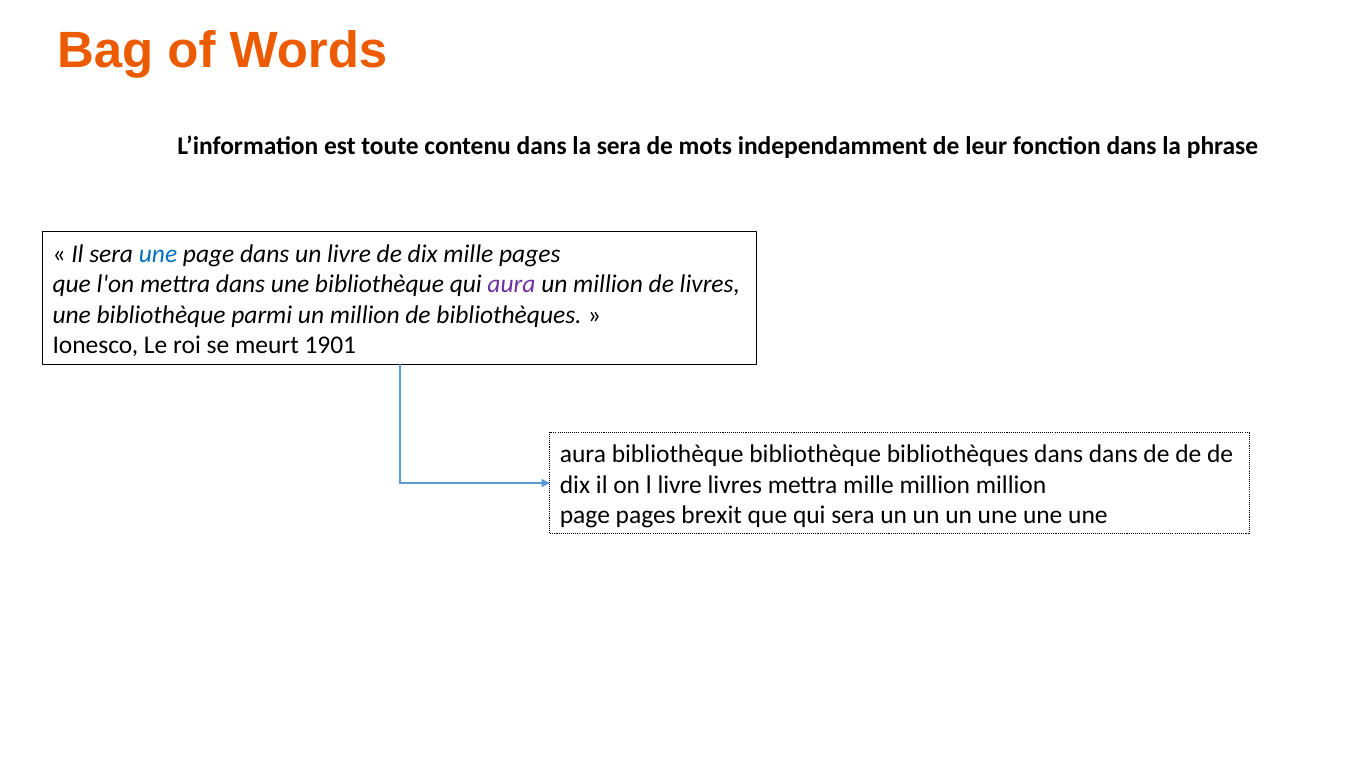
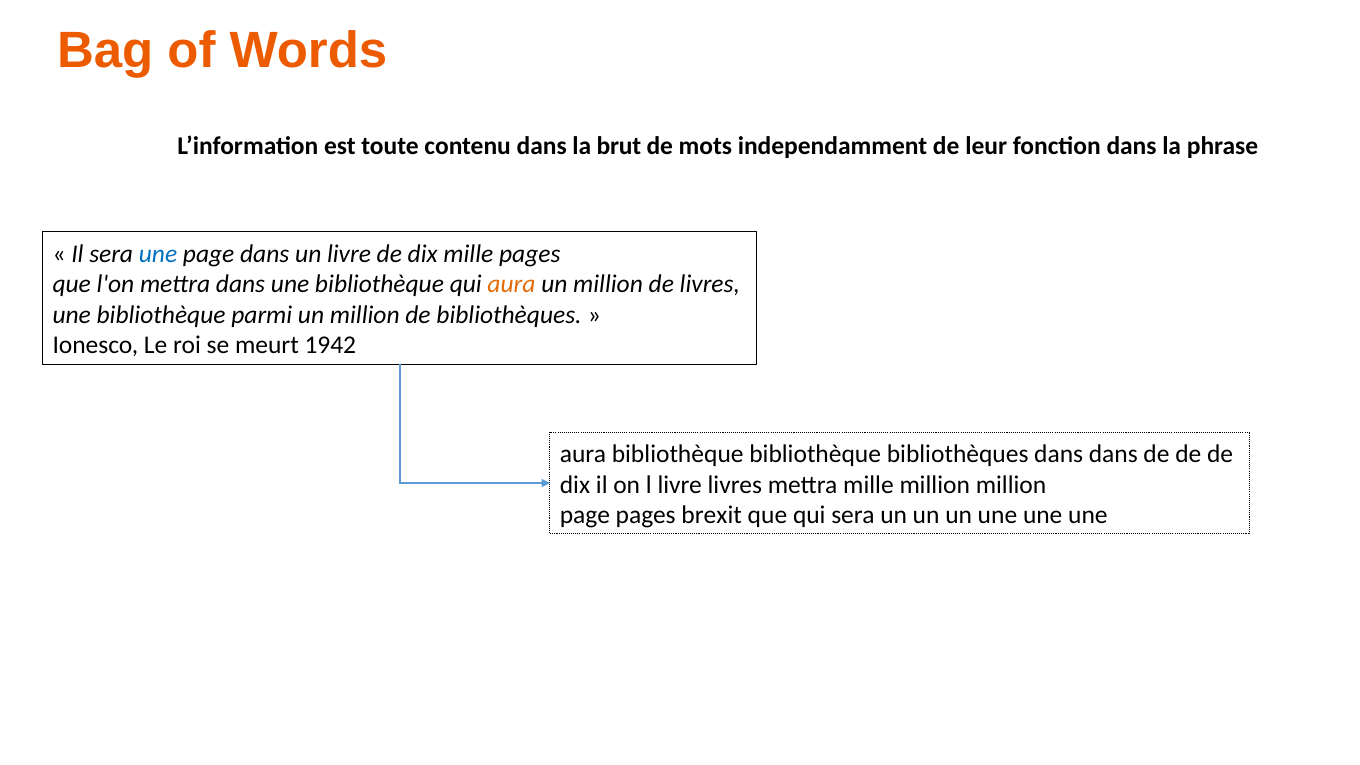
la sera: sera -> brut
aura at (512, 284) colour: purple -> orange
1901: 1901 -> 1942
